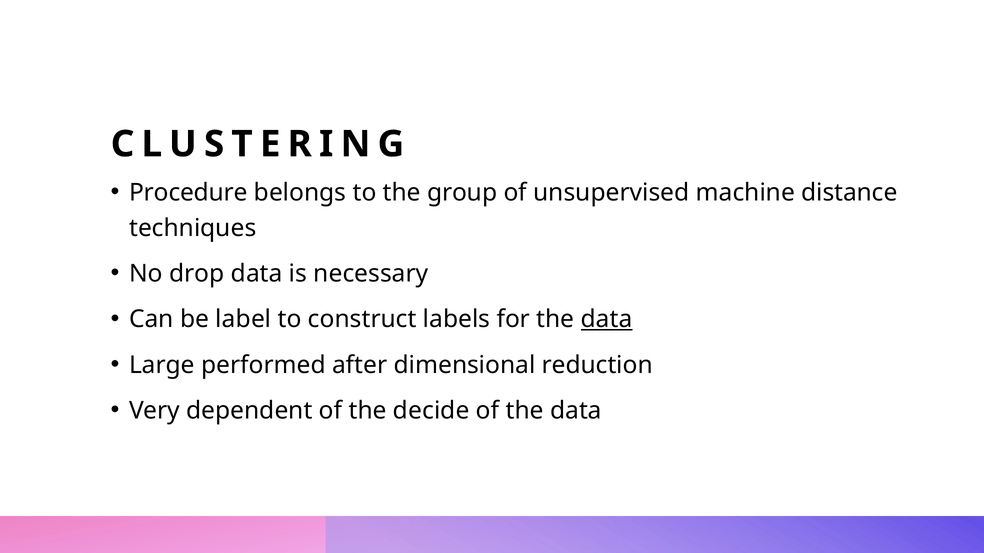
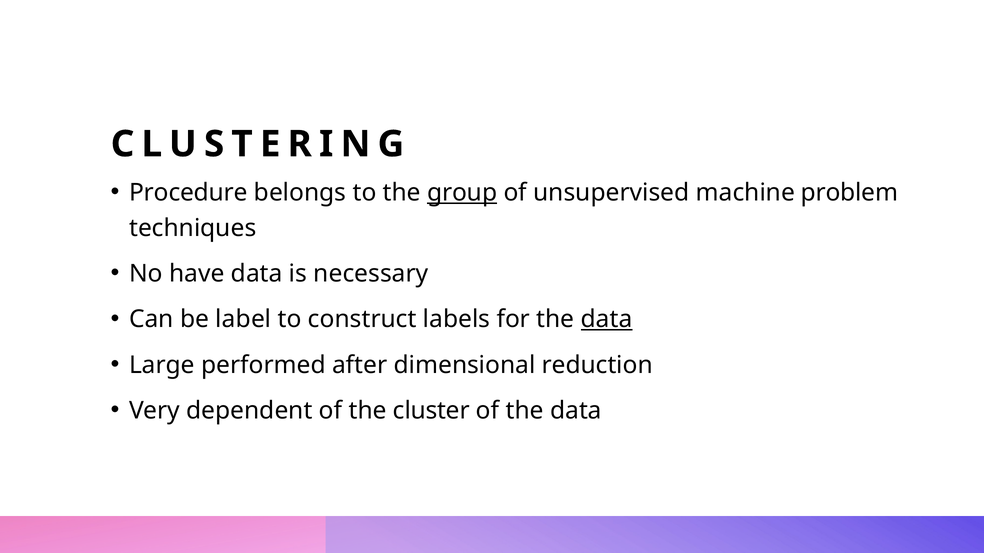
group underline: none -> present
distance: distance -> problem
drop: drop -> have
decide: decide -> cluster
